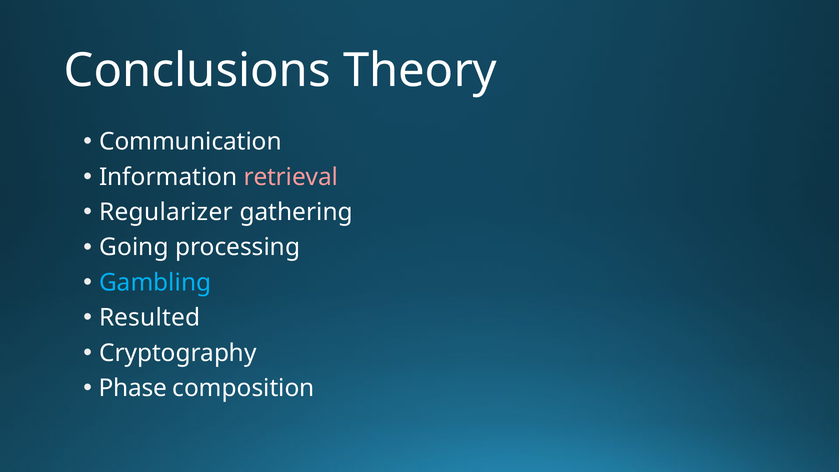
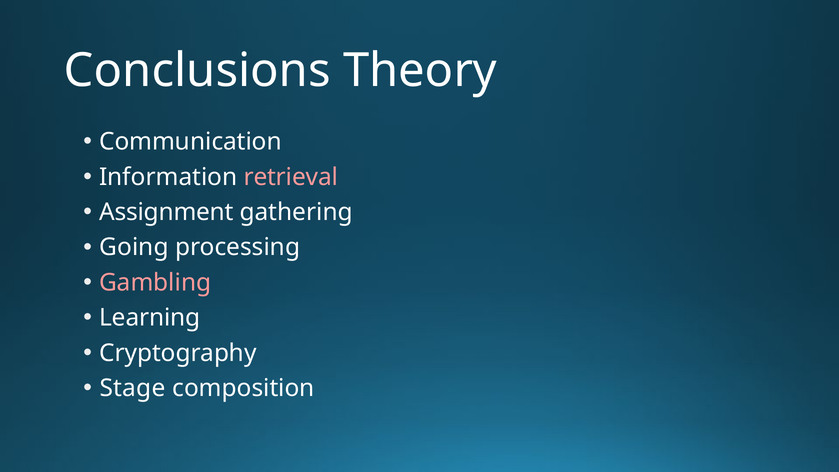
Regularizer: Regularizer -> Assignment
Gambling colour: light blue -> pink
Resulted: Resulted -> Learning
Phase: Phase -> Stage
